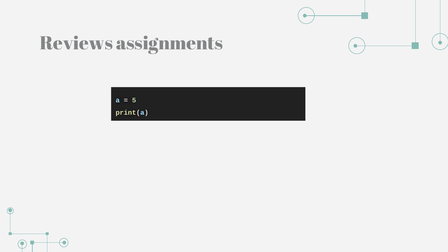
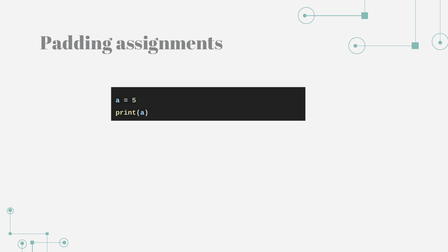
Reviews: Reviews -> Padding
